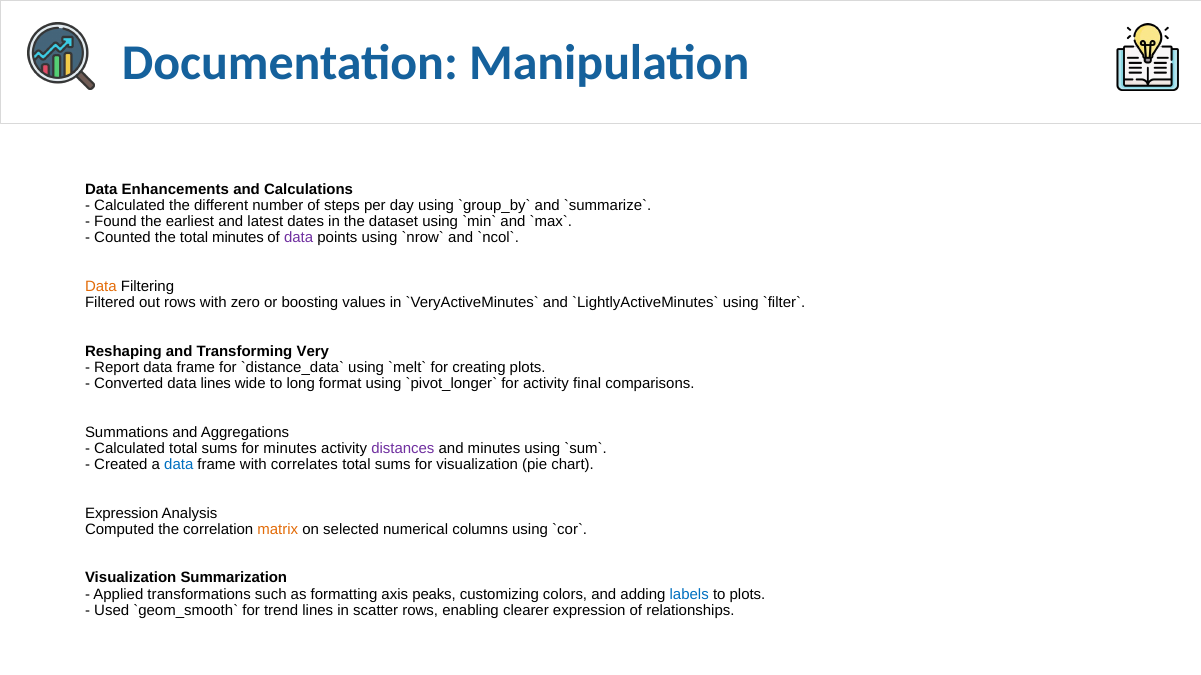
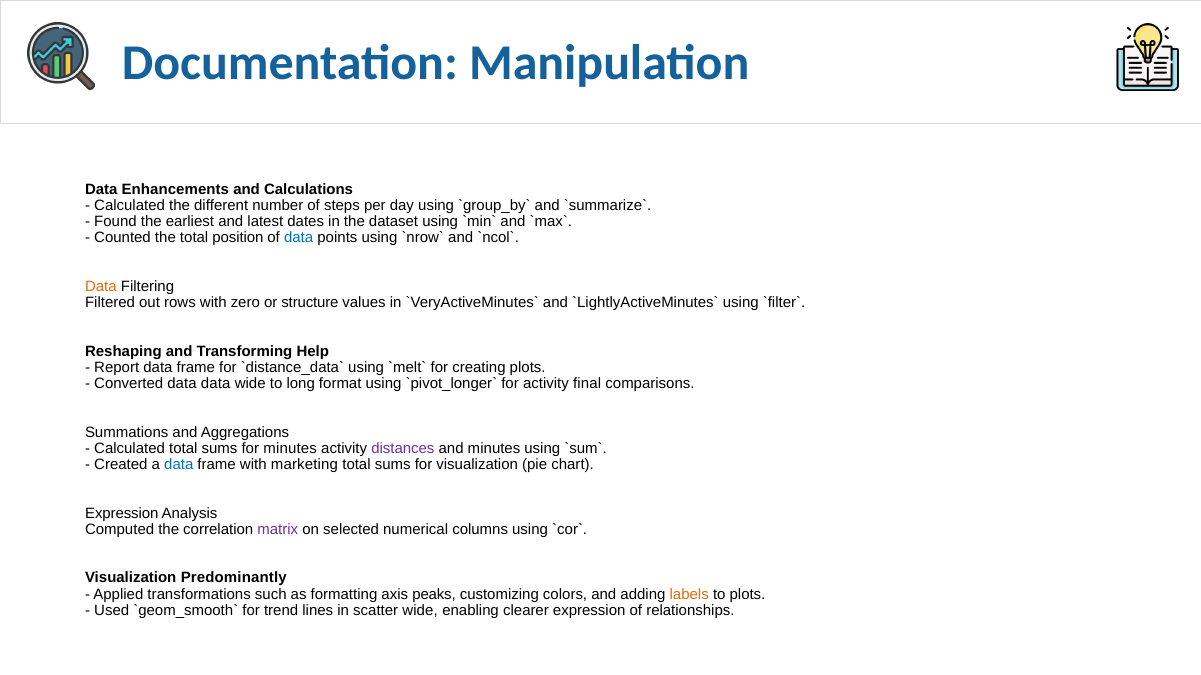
total minutes: minutes -> position
data at (299, 238) colour: purple -> blue
boosting: boosting -> structure
Very: Very -> Help
data lines: lines -> data
correlates: correlates -> marketing
matrix colour: orange -> purple
Summarization: Summarization -> Predominantly
labels colour: blue -> orange
scatter rows: rows -> wide
